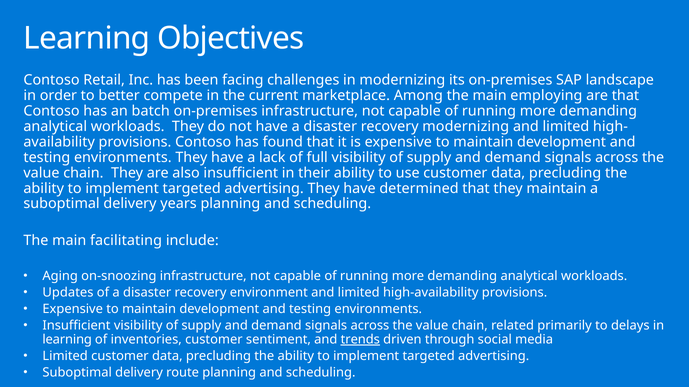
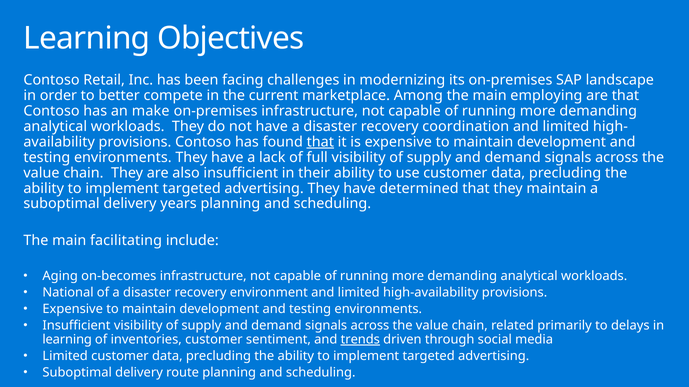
batch: batch -> make
recovery modernizing: modernizing -> coordination
that at (320, 142) underline: none -> present
on-snoozing: on-snoozing -> on-becomes
Updates: Updates -> National
